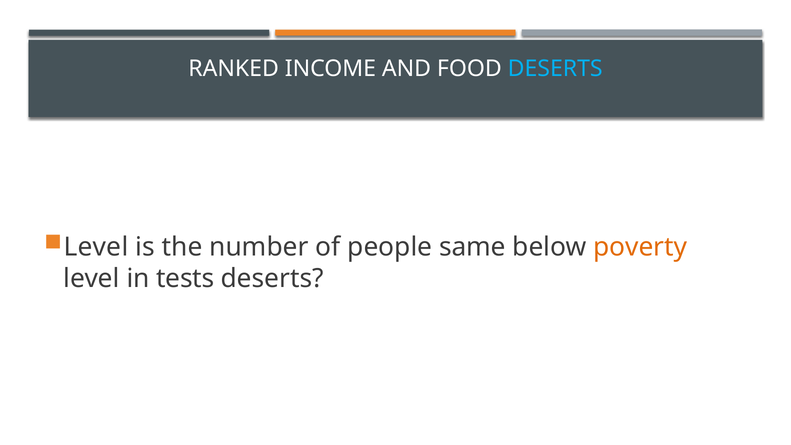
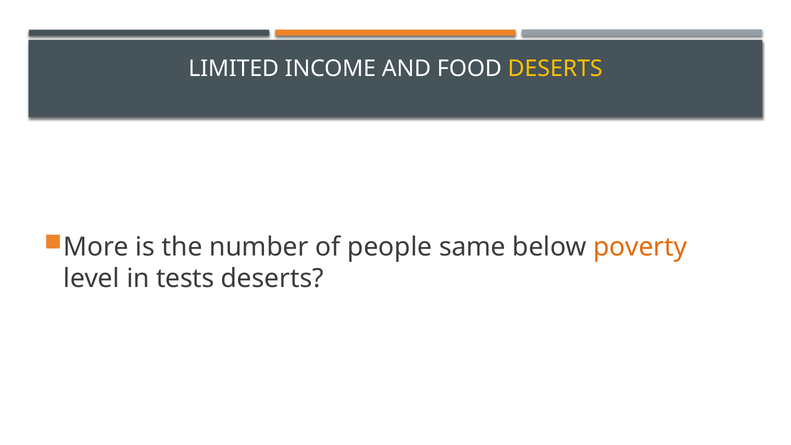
RANKED: RANKED -> LIMITED
DESERTS at (555, 68) colour: light blue -> yellow
Level at (96, 247): Level -> More
